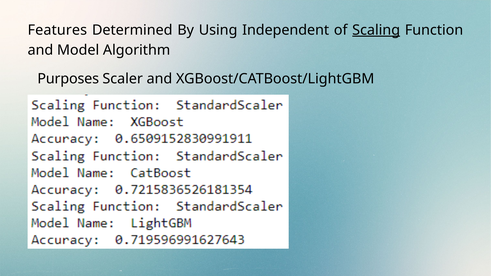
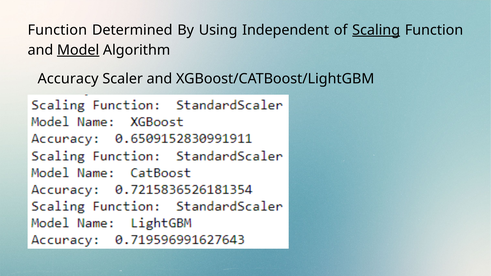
Features at (57, 30): Features -> Function
Model underline: none -> present
Purposes: Purposes -> Accuracy
